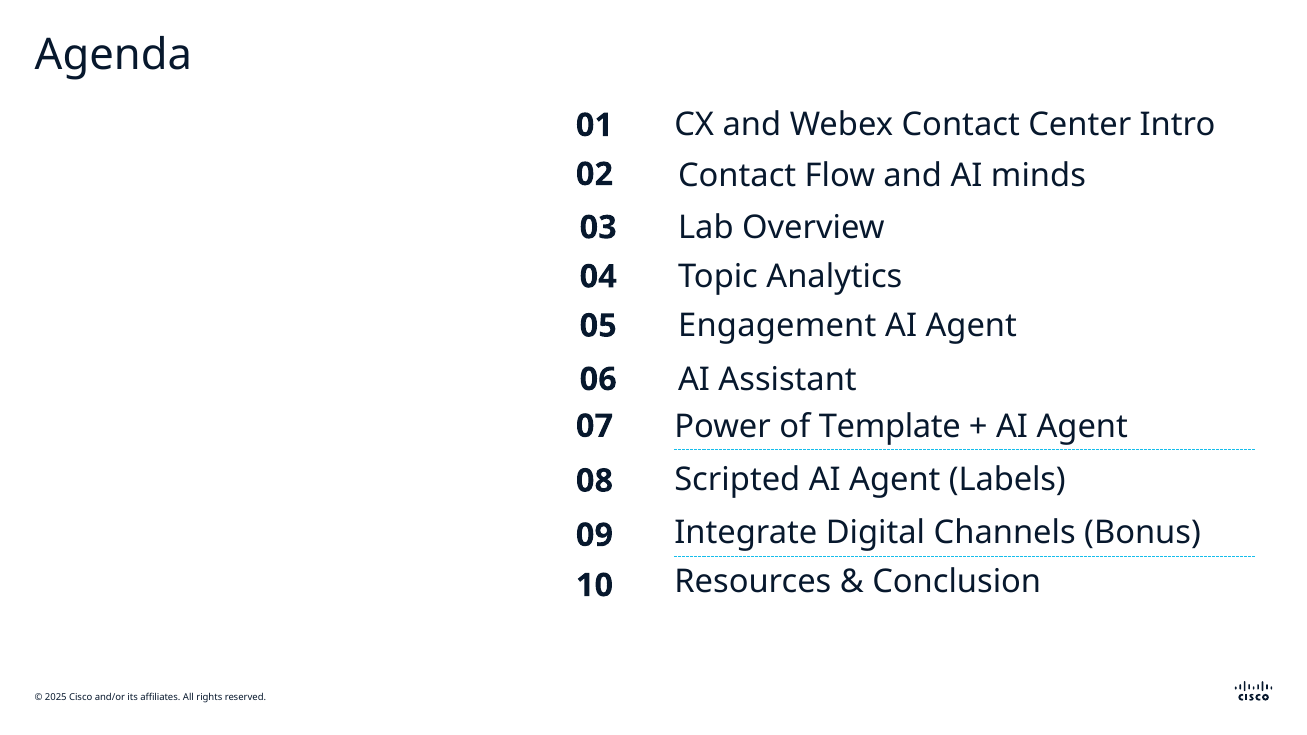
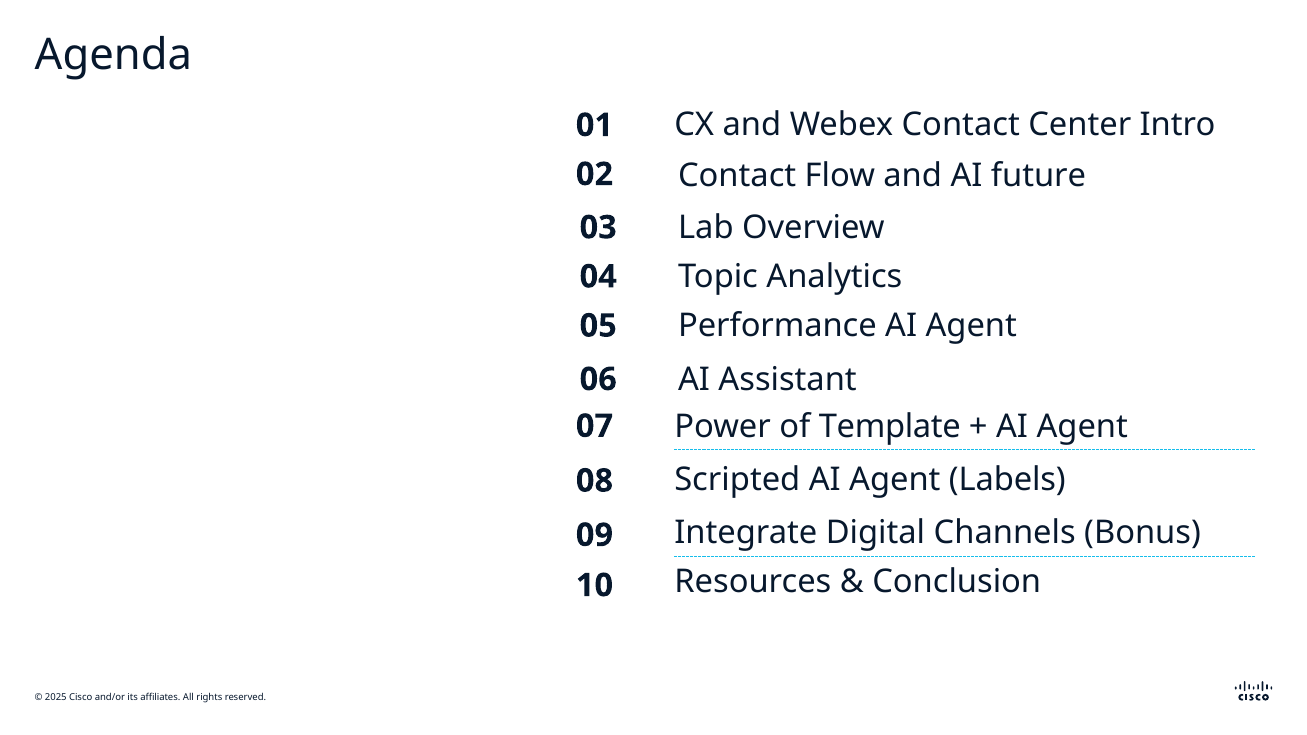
minds: minds -> future
Engagement: Engagement -> Performance
